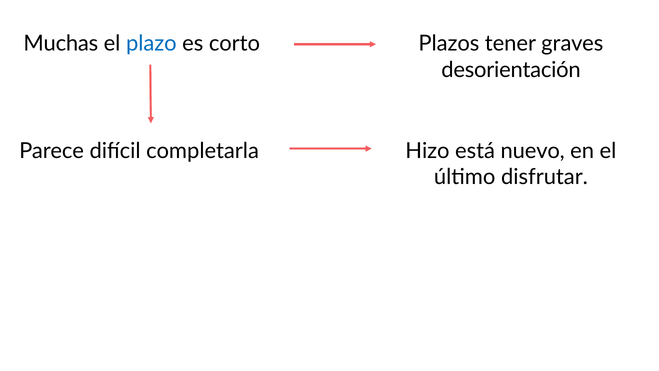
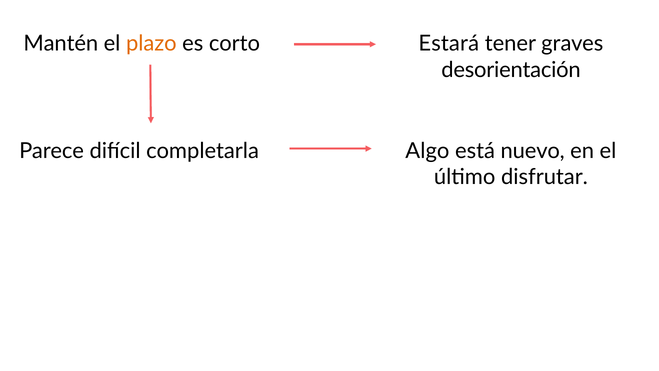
Muchas: Muchas -> Mantén
plazo colour: blue -> orange
Plazos: Plazos -> Estará
Hizo: Hizo -> Algo
